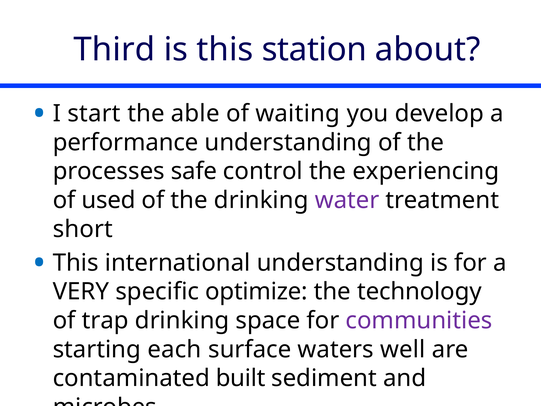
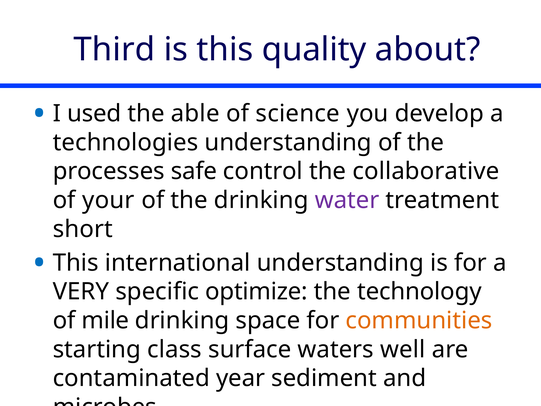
station: station -> quality
start: start -> used
waiting: waiting -> science
performance: performance -> technologies
experiencing: experiencing -> collaborative
used: used -> your
trap: trap -> mile
communities colour: purple -> orange
each: each -> class
built: built -> year
